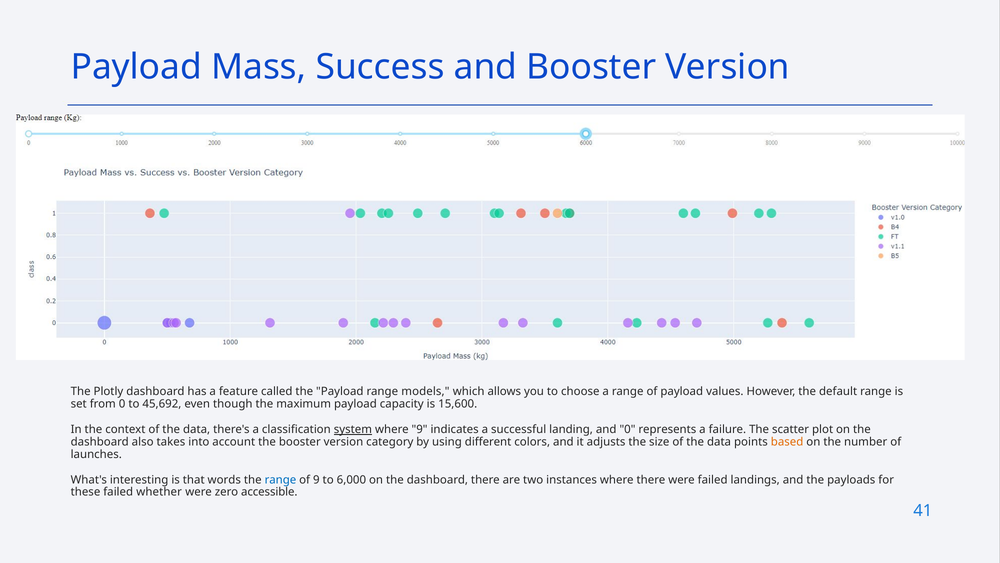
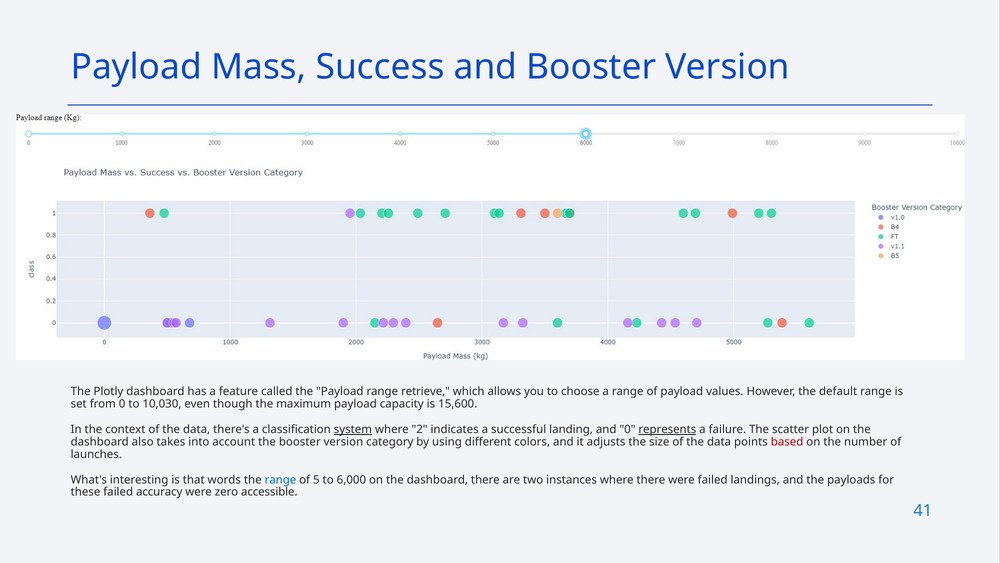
models: models -> retrieve
45,692: 45,692 -> 10,030
where 9: 9 -> 2
represents underline: none -> present
based colour: orange -> red
of 9: 9 -> 5
whether: whether -> accuracy
